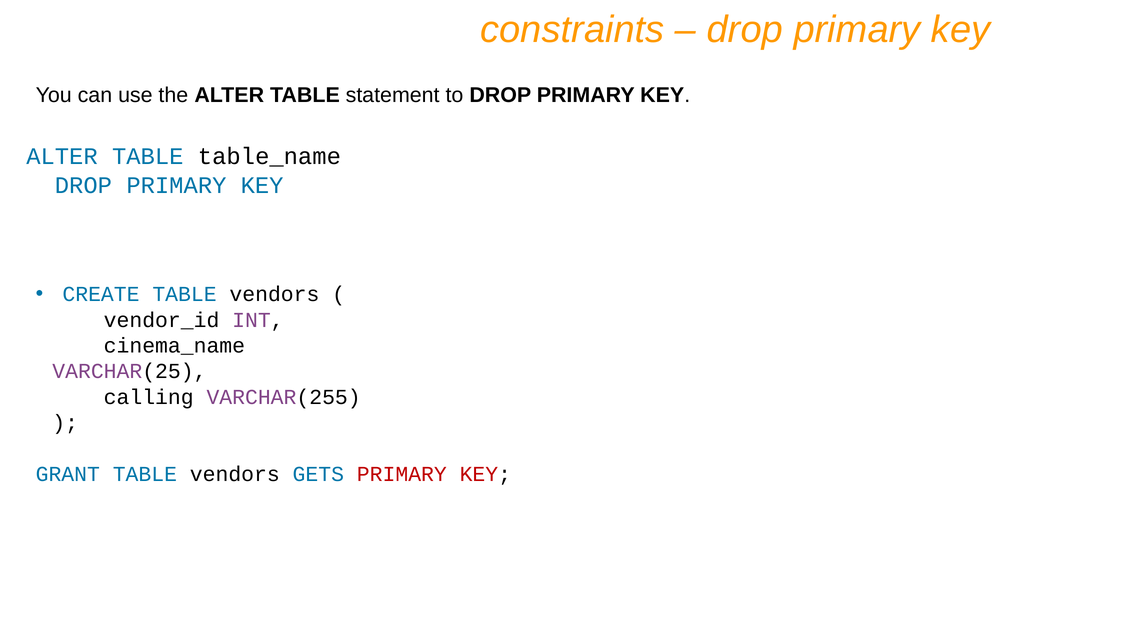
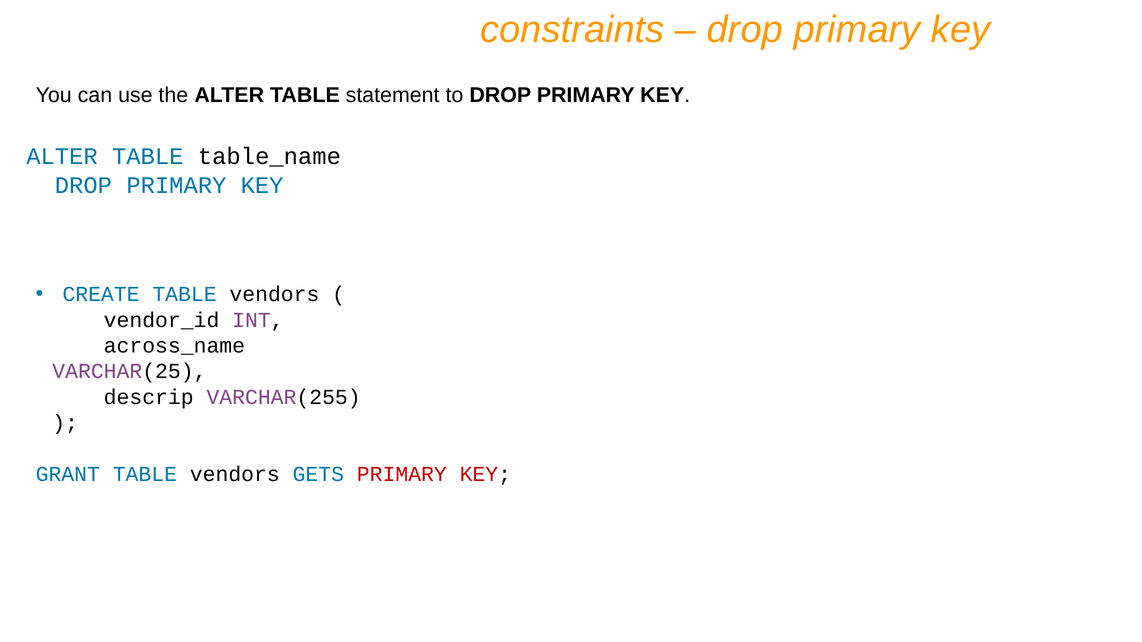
cinema_name: cinema_name -> across_name
calling: calling -> descrip
